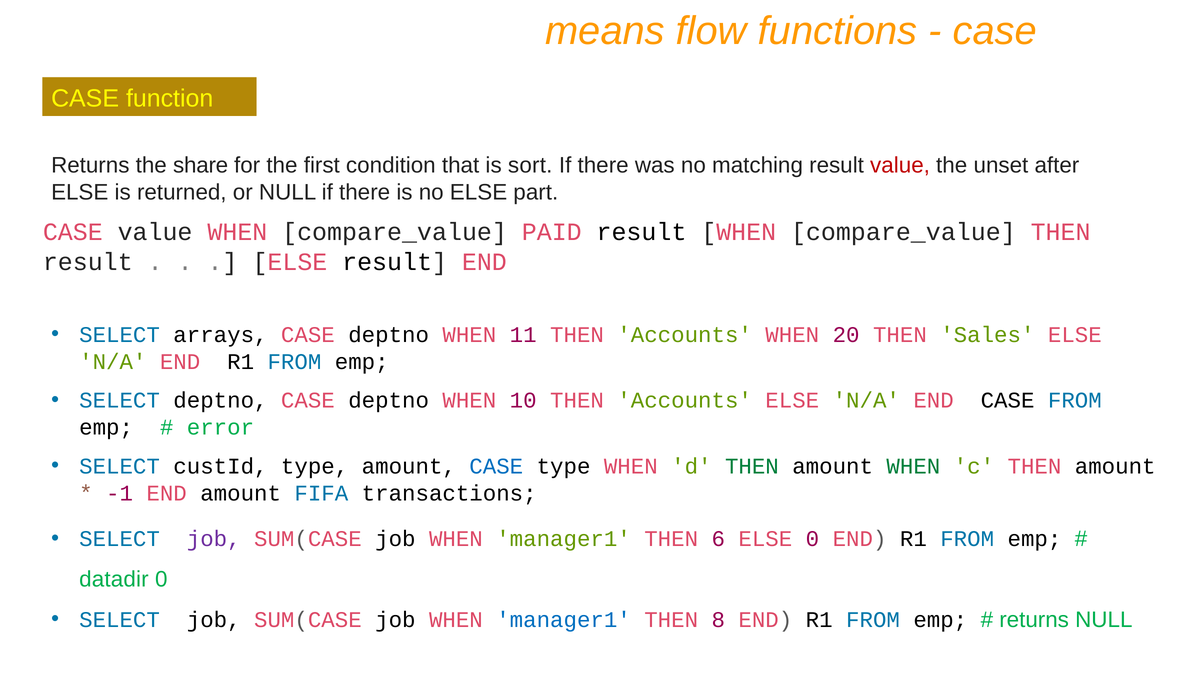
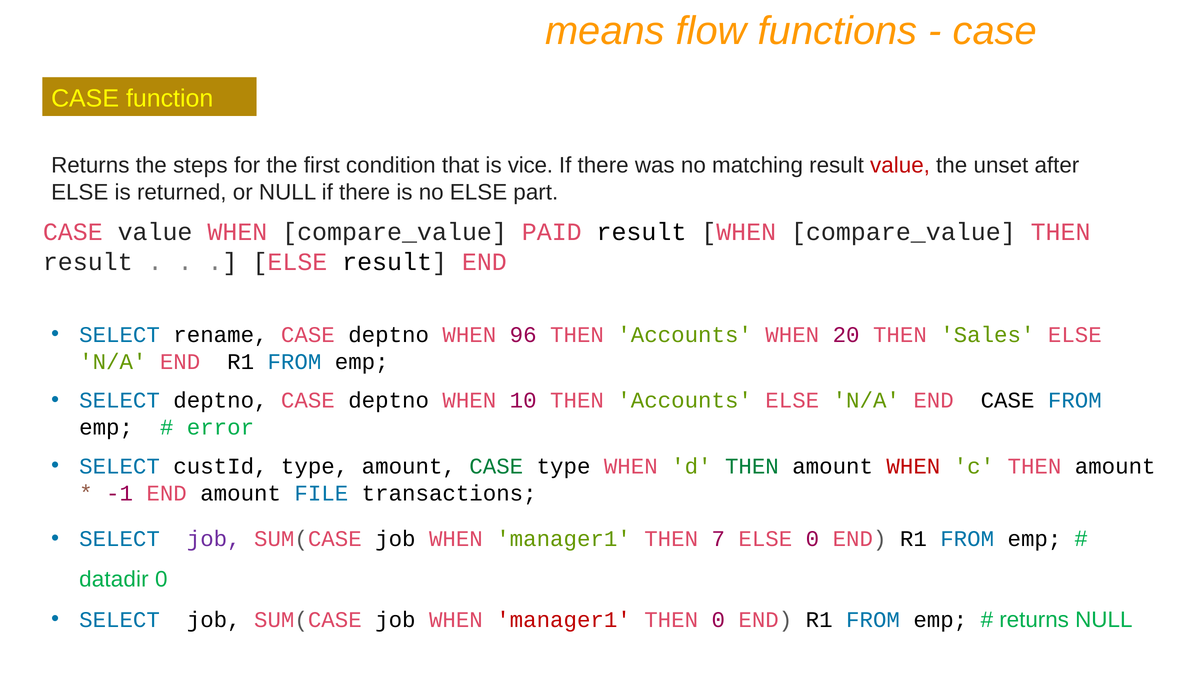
share: share -> steps
sort: sort -> vice
arrays: arrays -> rename
11: 11 -> 96
CASE at (496, 466) colour: blue -> green
WHEN at (913, 466) colour: green -> red
FIFA: FIFA -> FILE
6: 6 -> 7
manager1 at (564, 620) colour: blue -> red
THEN 8: 8 -> 0
